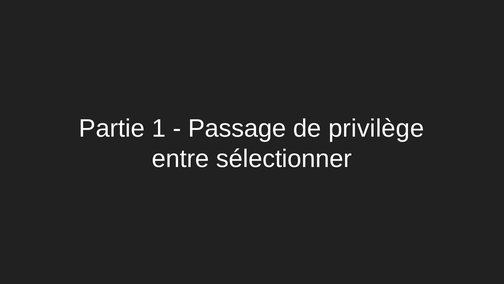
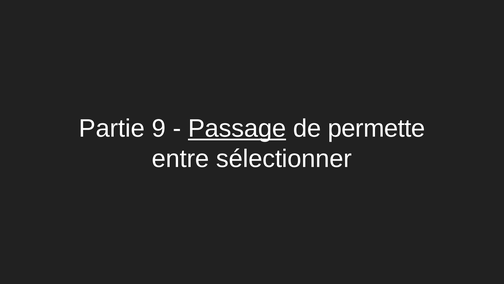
1: 1 -> 9
Passage underline: none -> present
privilège: privilège -> permette
